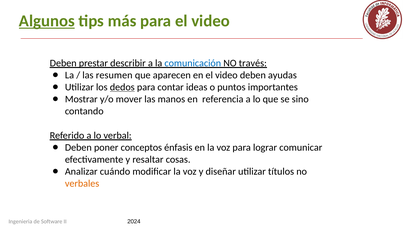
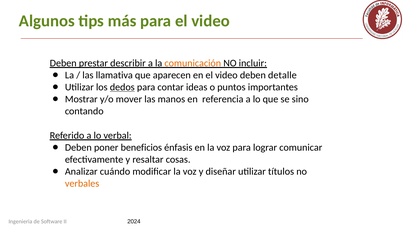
Algunos underline: present -> none
comunicación colour: blue -> orange
través: través -> incluir
resumen: resumen -> llamativa
ayudas: ayudas -> detalle
conceptos: conceptos -> beneficios
